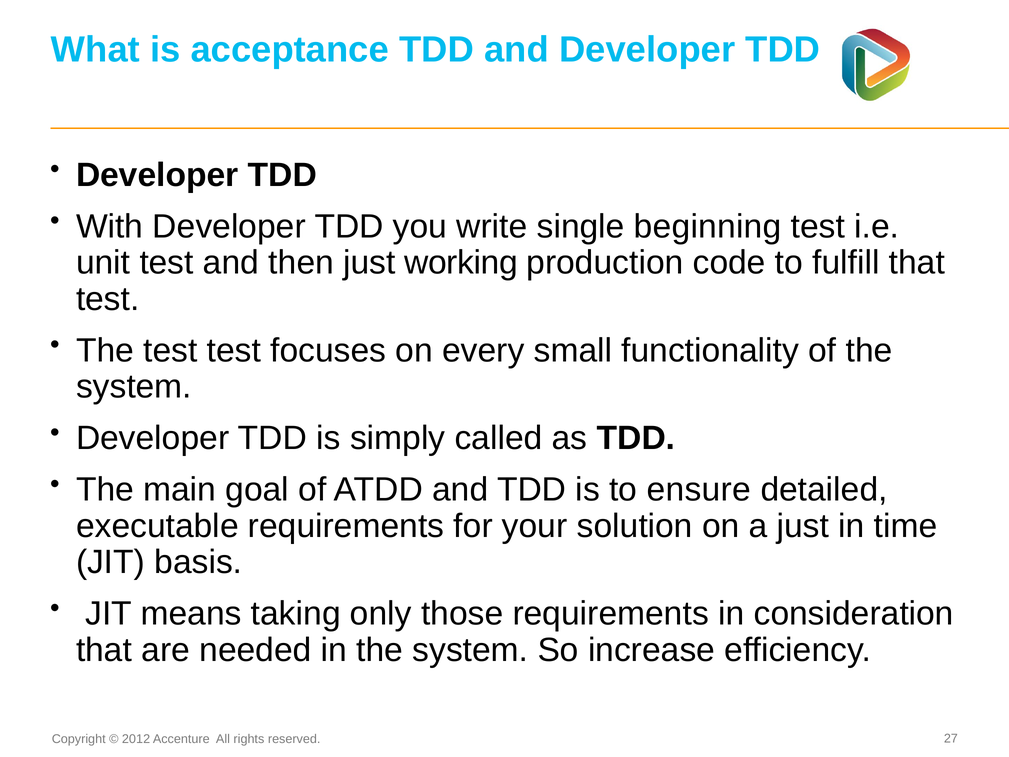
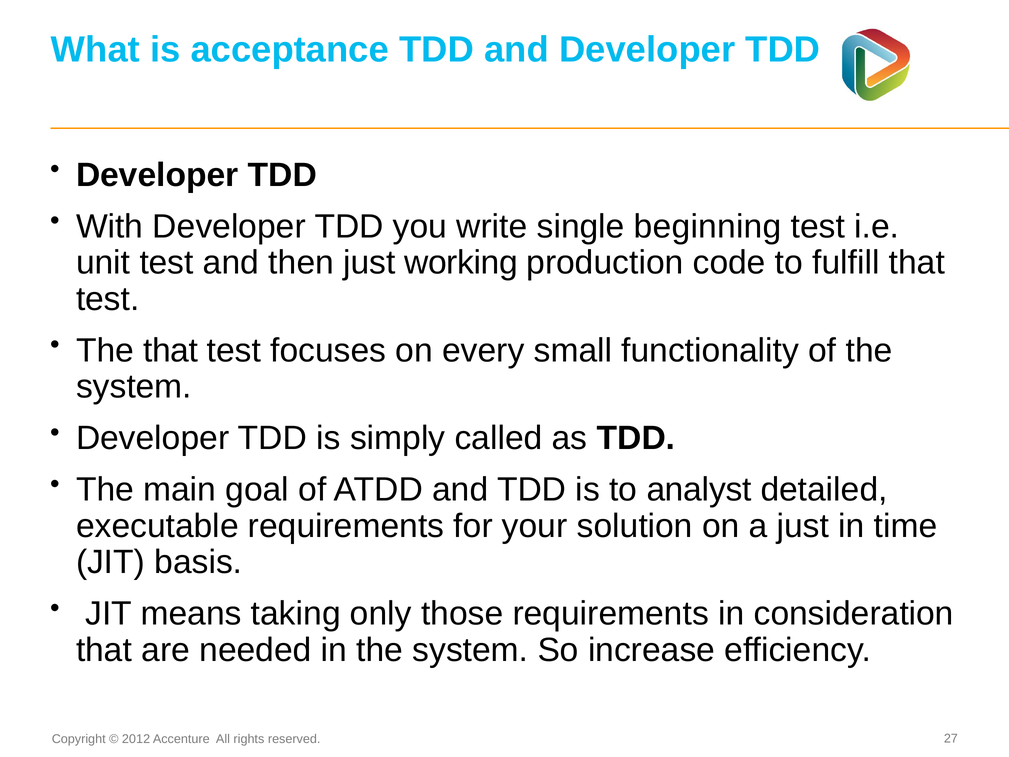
The test: test -> that
ensure: ensure -> analyst
